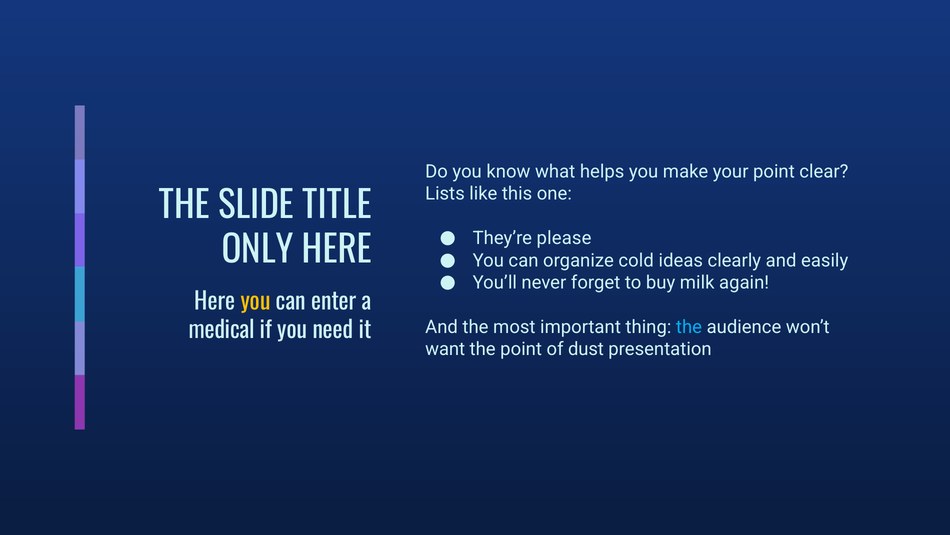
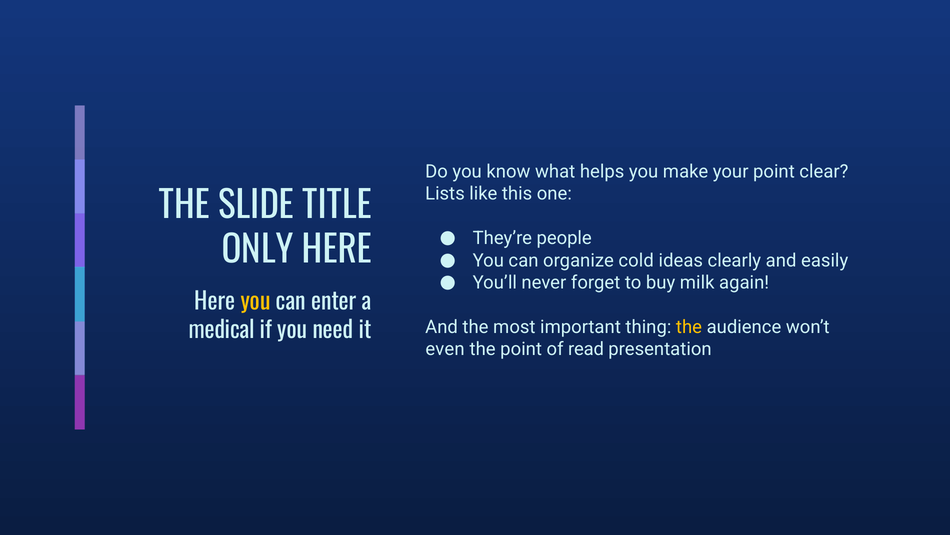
please: please -> people
the at (689, 327) colour: light blue -> yellow
want: want -> even
dust: dust -> read
